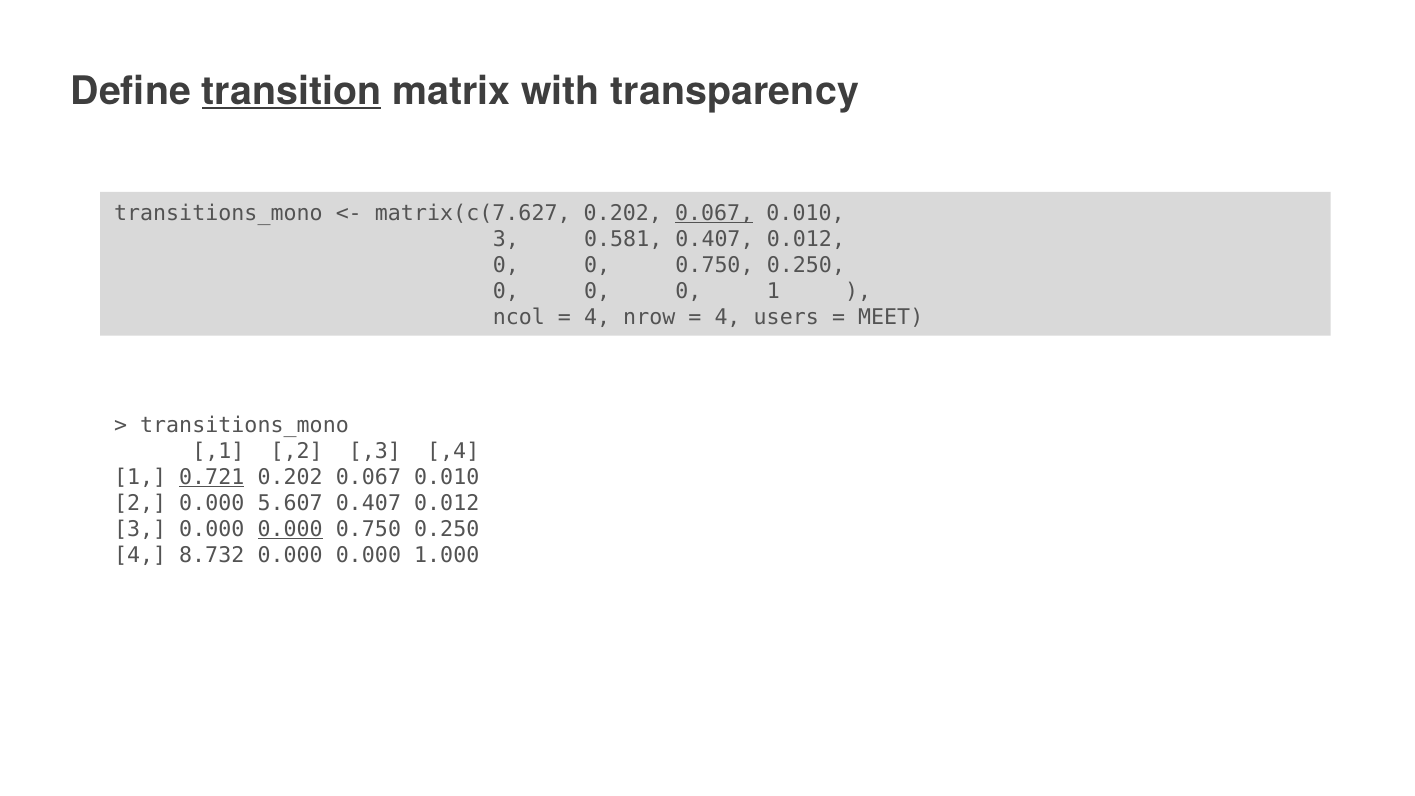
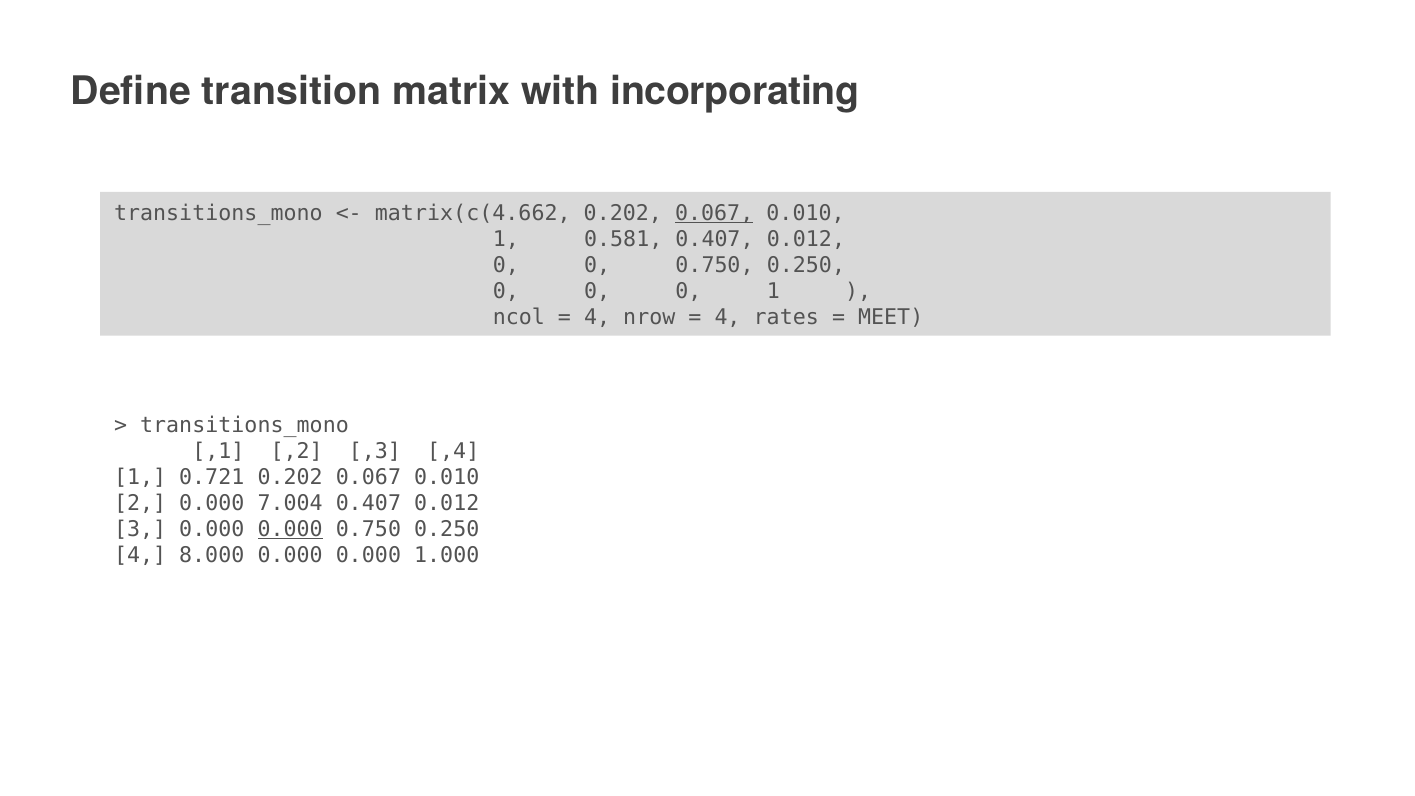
transition underline: present -> none
transparency: transparency -> incorporating
matrix(c(7.627: matrix(c(7.627 -> matrix(c(4.662
3 at (506, 239): 3 -> 1
users: users -> rates
0.721 underline: present -> none
5.607: 5.607 -> 7.004
8.732: 8.732 -> 8.000
